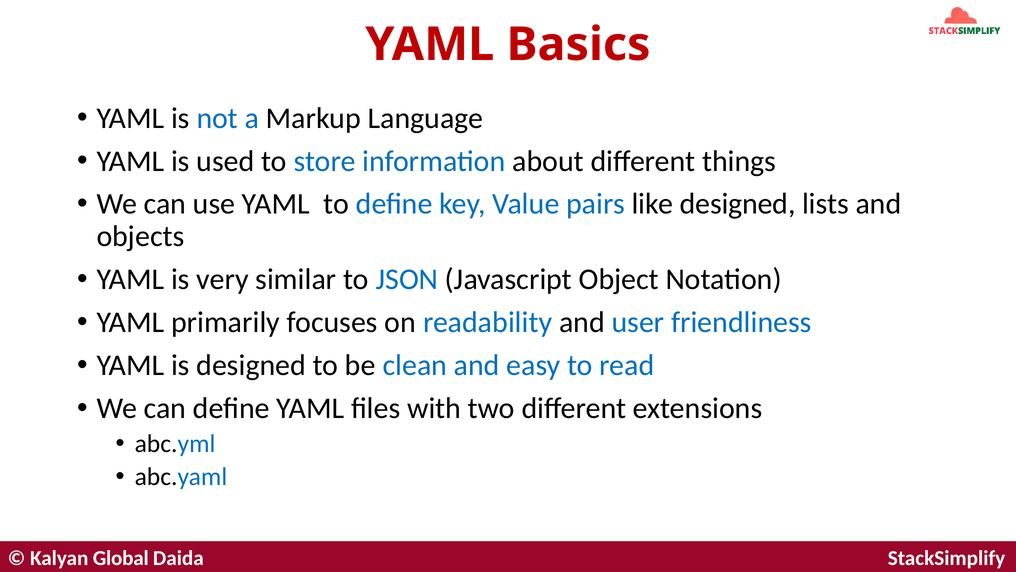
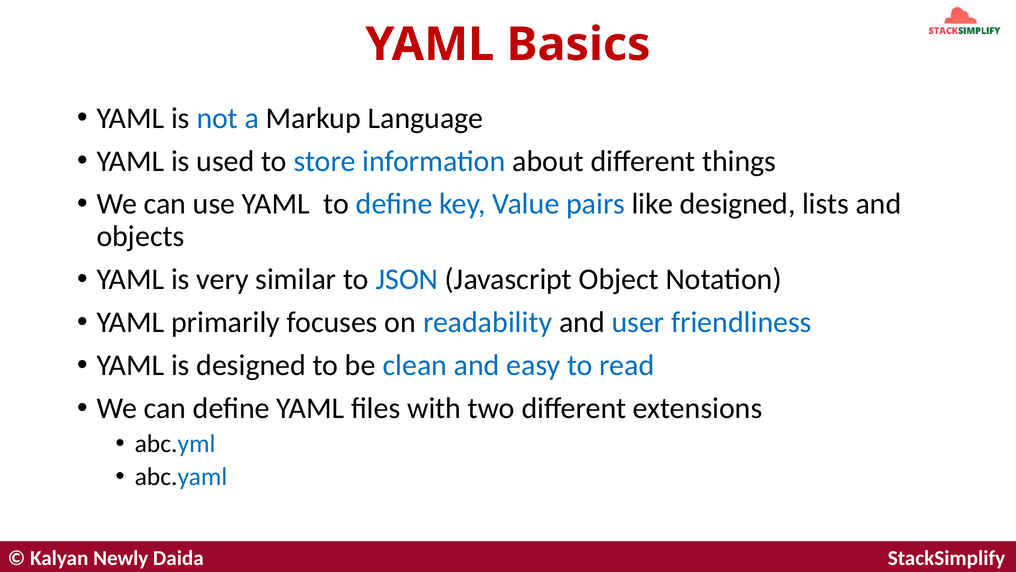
Global: Global -> Newly
